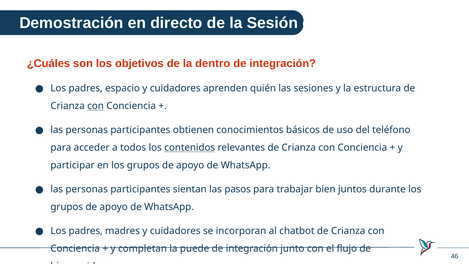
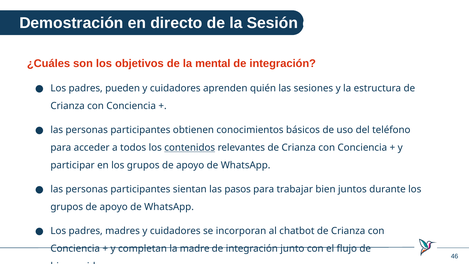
dentro: dentro -> mental
espacio: espacio -> pueden
con at (96, 106) underline: present -> none
puede: puede -> madre
